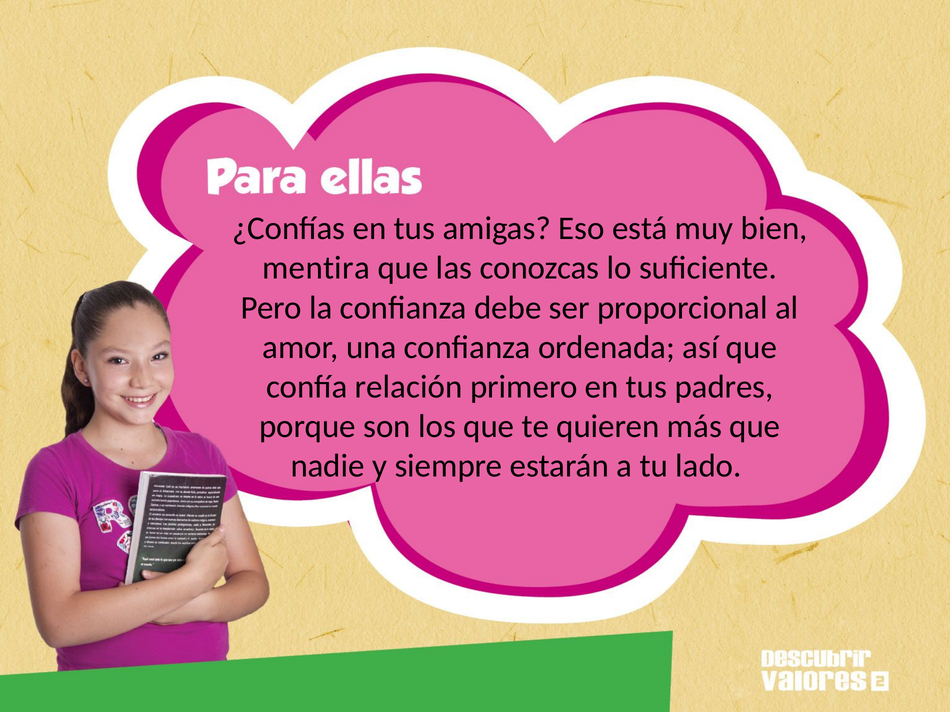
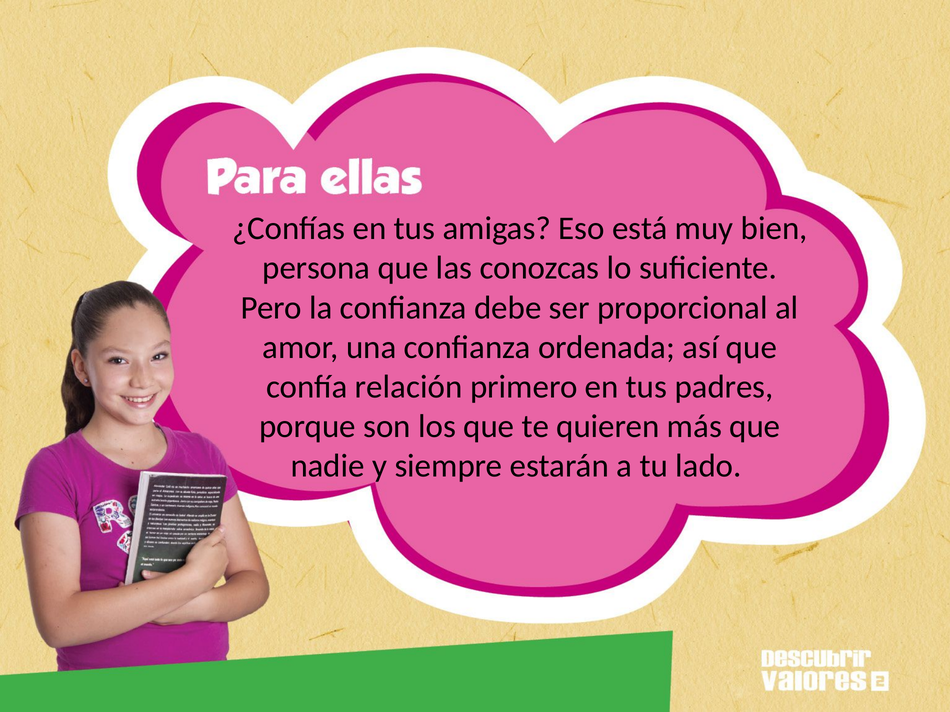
mentira: mentira -> persona
